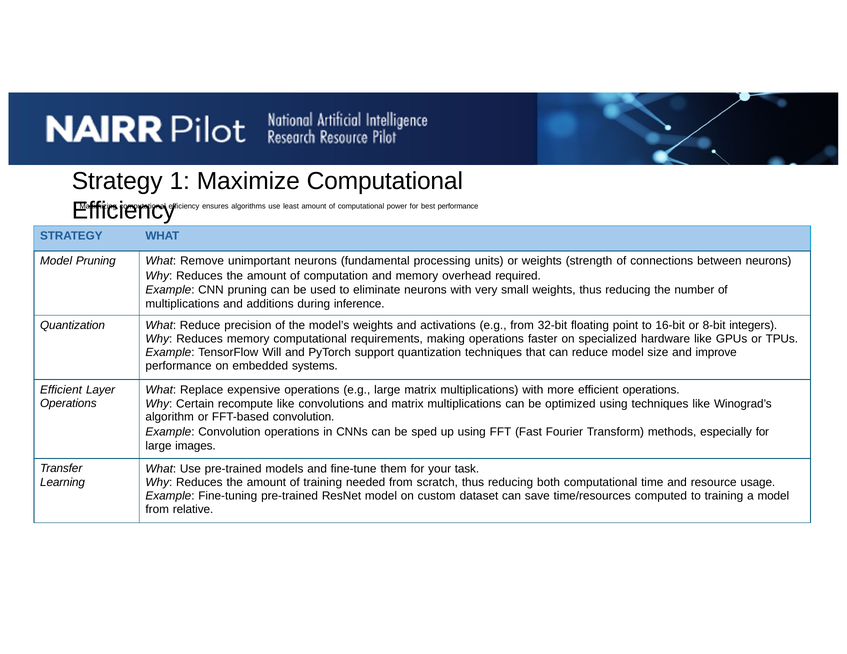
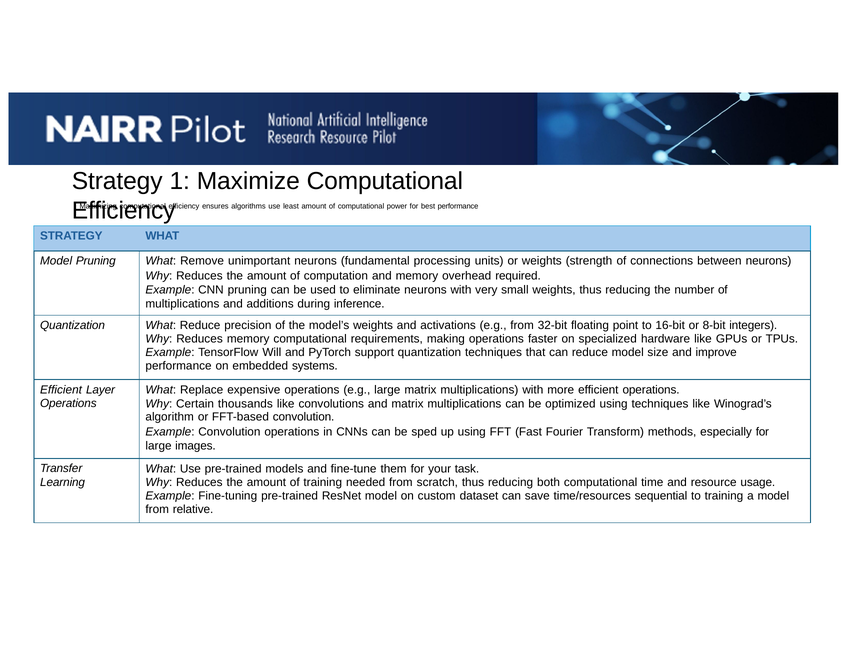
recompute: recompute -> thousands
computed: computed -> sequential
